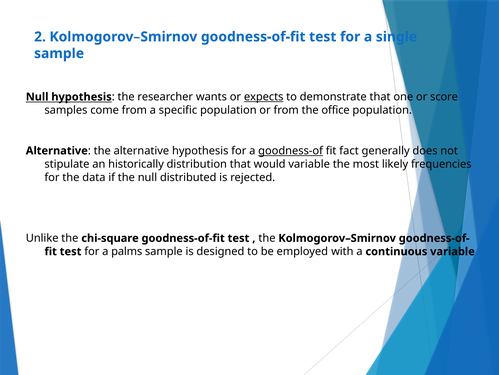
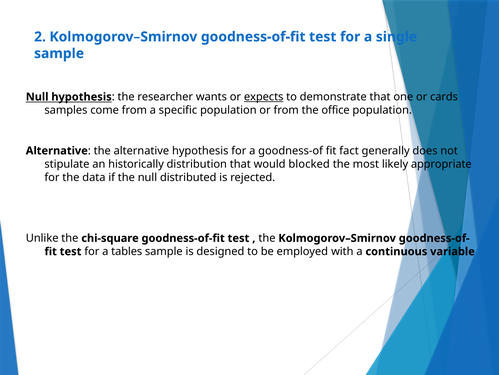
score: score -> cards
goodness-of underline: present -> none
would variable: variable -> blocked
frequencies: frequencies -> appropriate
palms: palms -> tables
